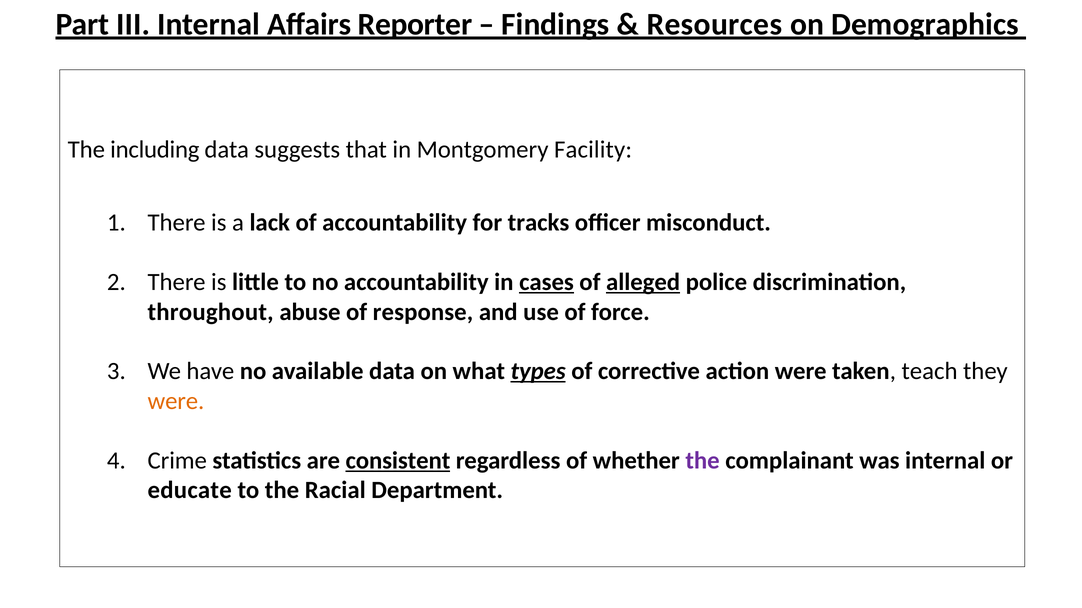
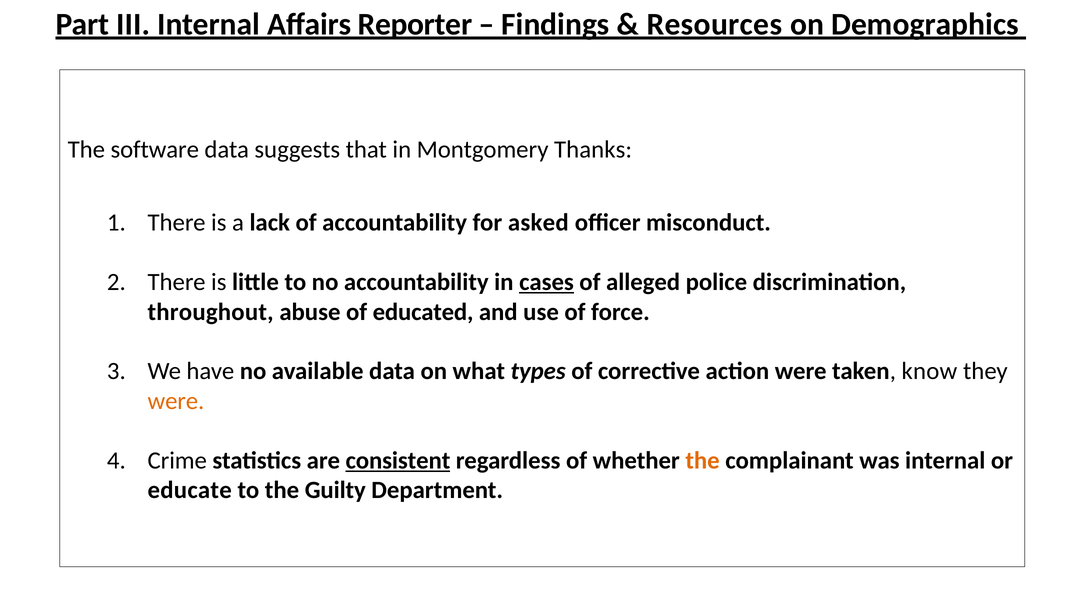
including: including -> software
Facility: Facility -> Thanks
tracks: tracks -> asked
alleged underline: present -> none
response: response -> educated
types underline: present -> none
teach: teach -> know
the at (703, 461) colour: purple -> orange
Racial: Racial -> Guilty
